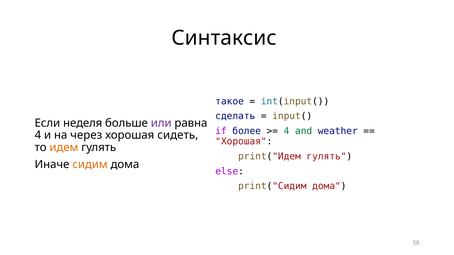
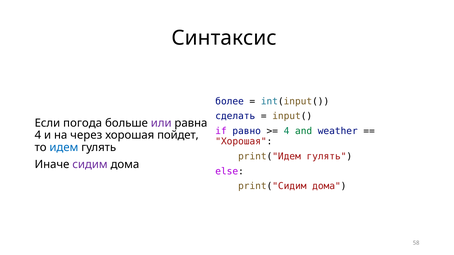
такое: такое -> более
неделя: неделя -> погода
более: более -> равно
сидеть: сидеть -> пойдет
идем colour: orange -> blue
сидим colour: orange -> purple
